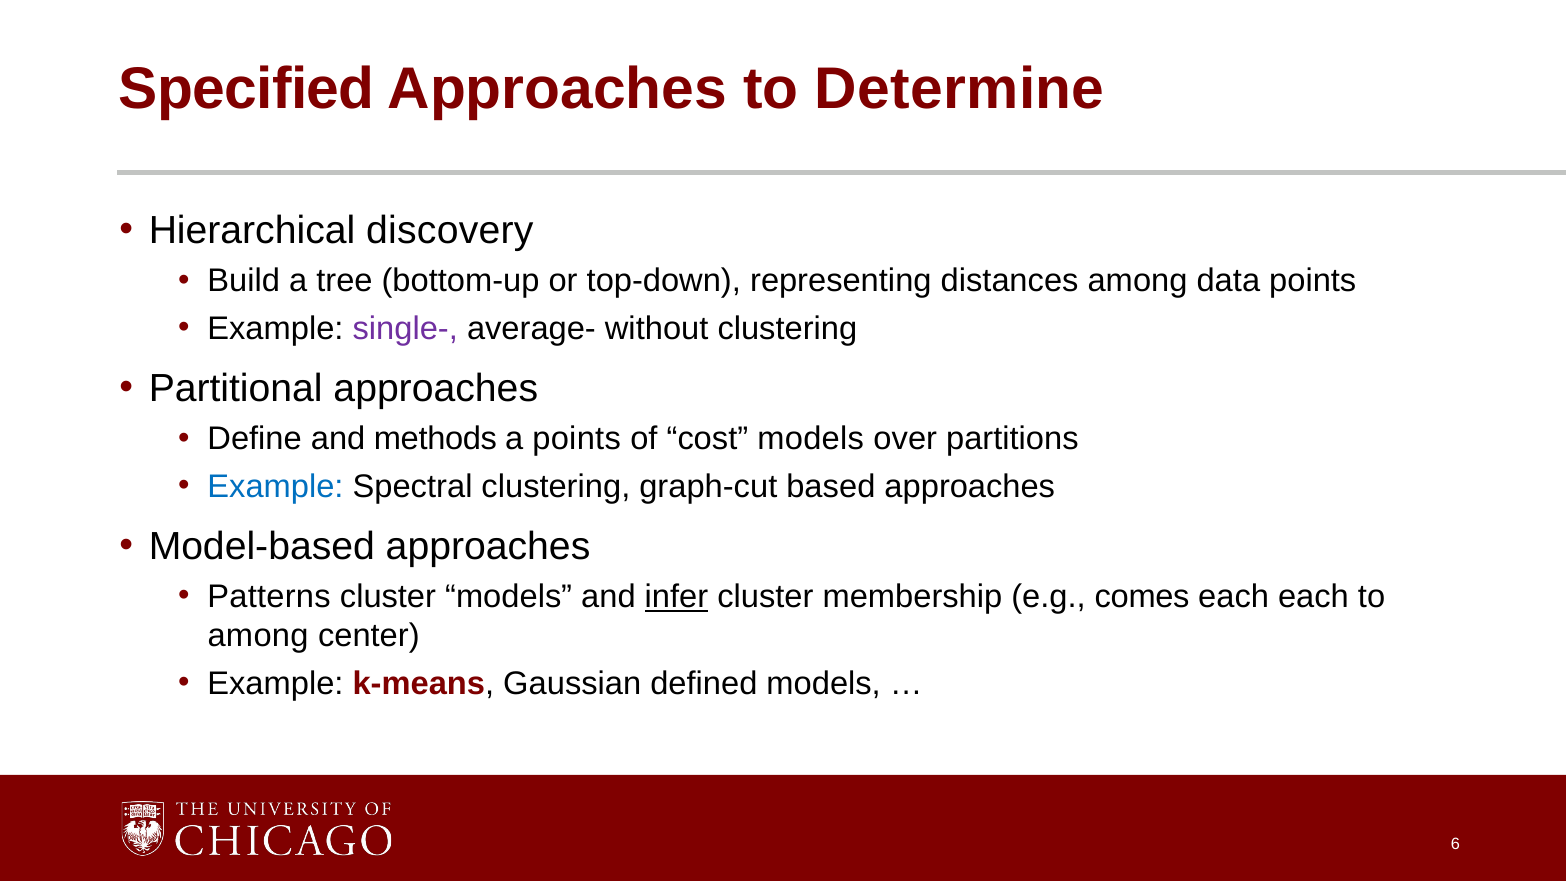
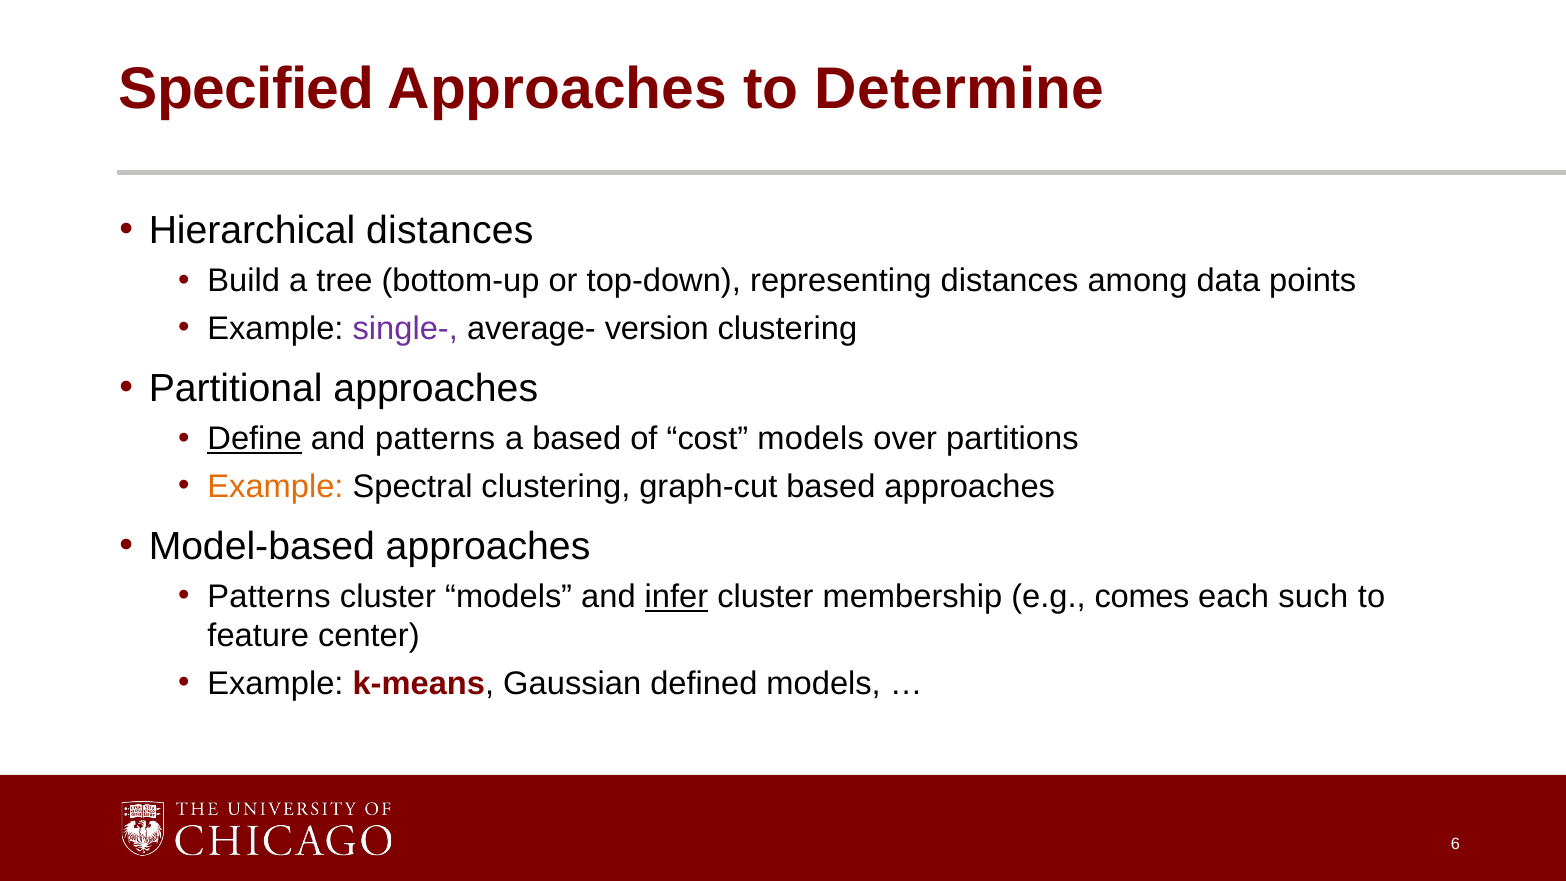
Hierarchical discovery: discovery -> distances
without: without -> version
Define underline: none -> present
and methods: methods -> patterns
a points: points -> based
Example at (275, 486) colour: blue -> orange
each each: each -> such
among at (258, 636): among -> feature
